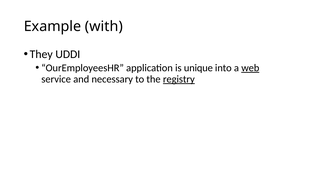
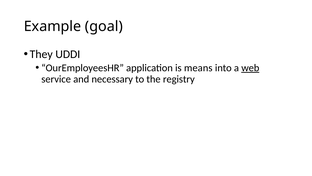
with: with -> goal
unique: unique -> means
registry underline: present -> none
